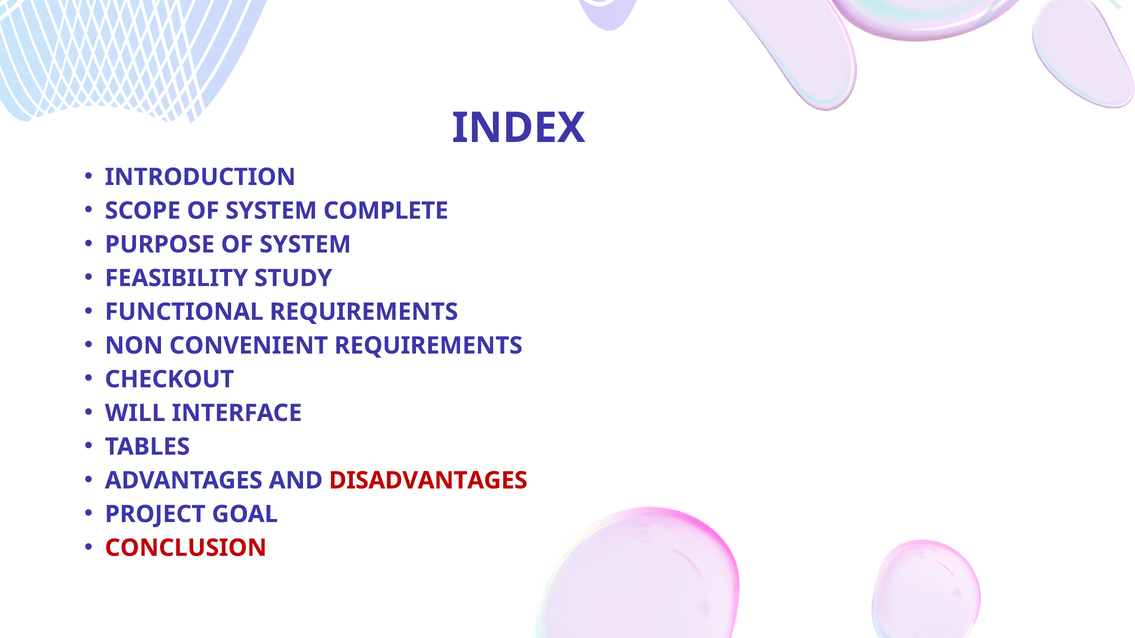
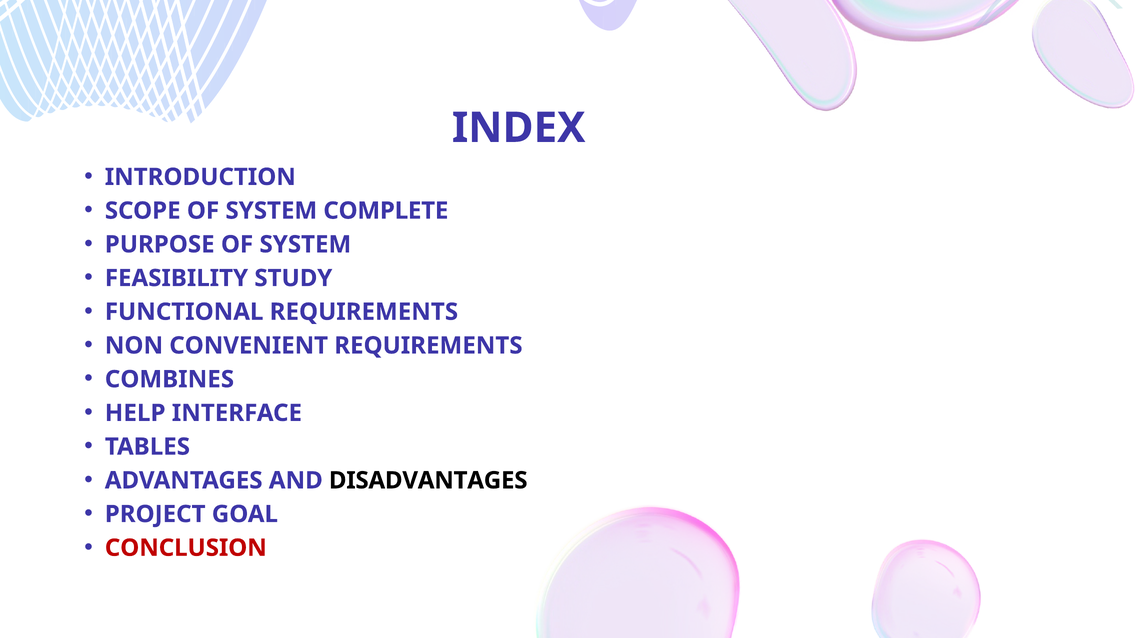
CHECKOUT: CHECKOUT -> COMBINES
WILL: WILL -> HELP
DISADVANTAGES colour: red -> black
